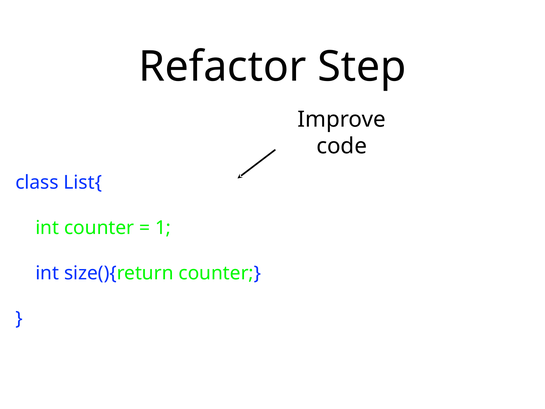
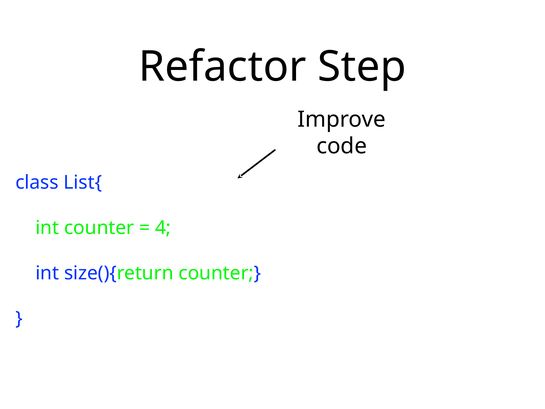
1: 1 -> 4
